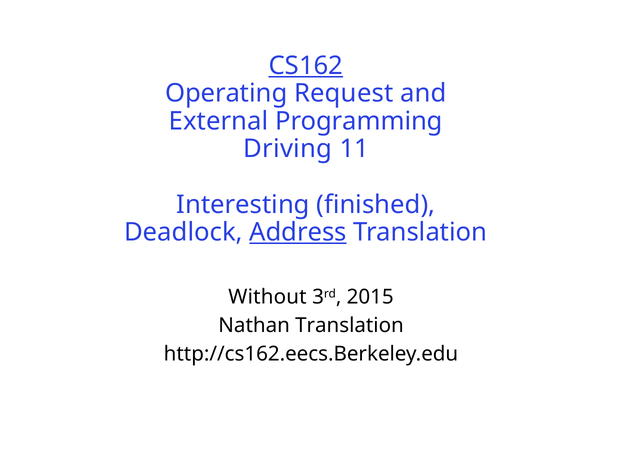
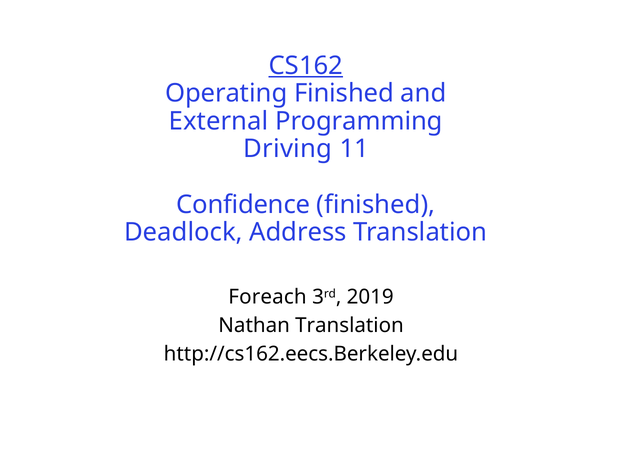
Operating Request: Request -> Finished
Interesting: Interesting -> Confidence
Address underline: present -> none
Without: Without -> Foreach
2015: 2015 -> 2019
